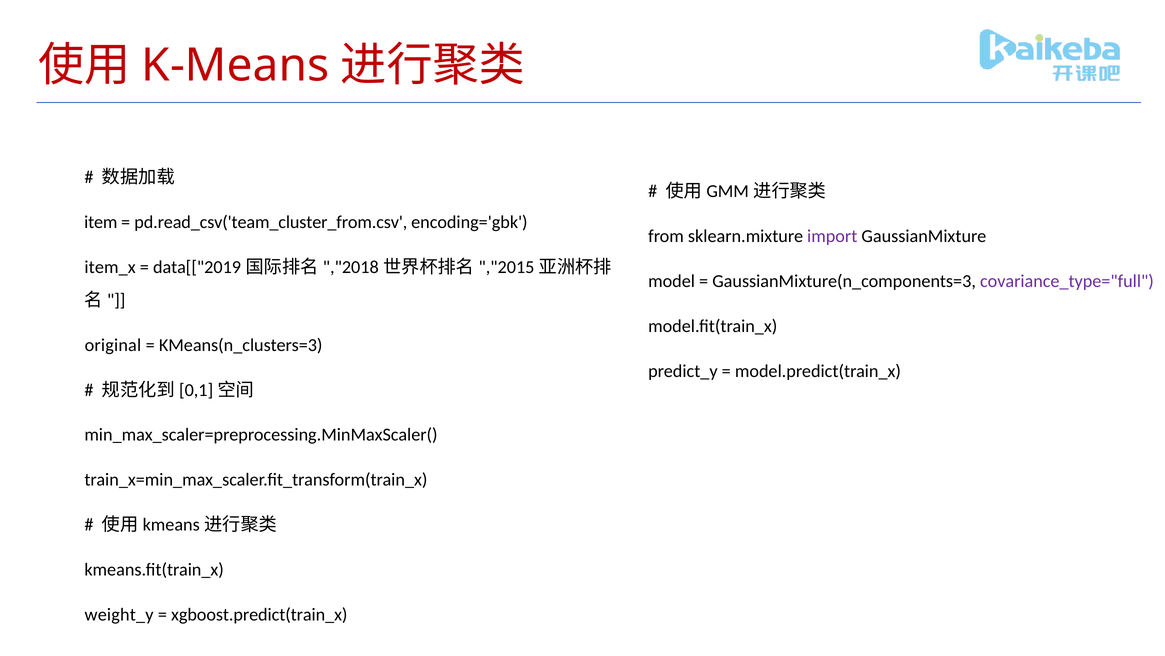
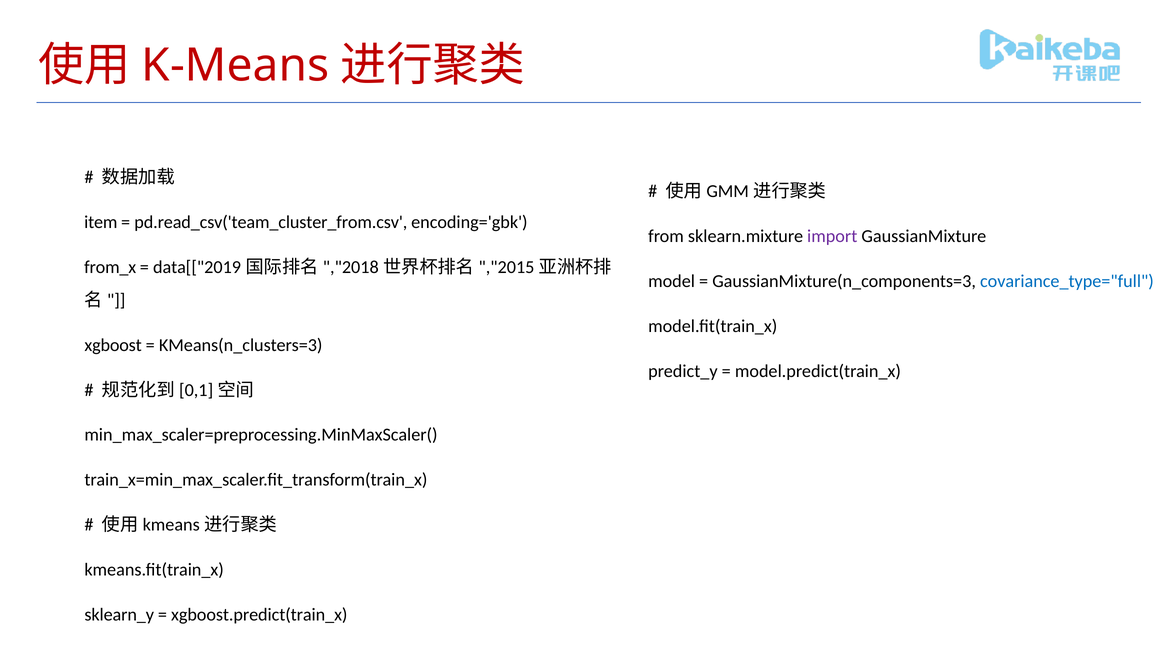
item_x: item_x -> from_x
covariance_type="full colour: purple -> blue
original: original -> xgboost
weight_y: weight_y -> sklearn_y
